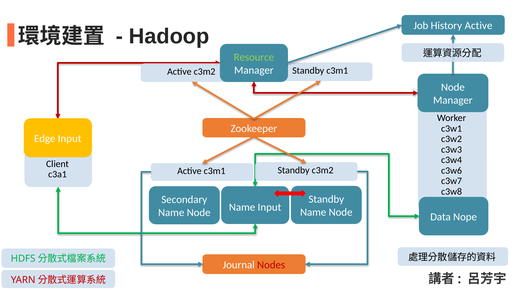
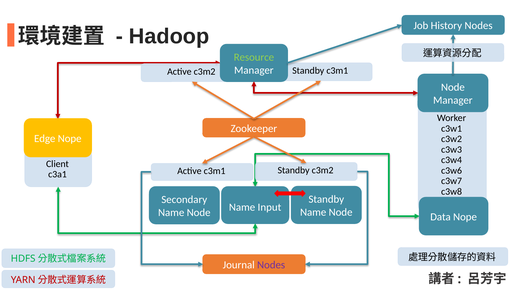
History Active: Active -> Nodes
Edge Input: Input -> Nope
Nodes at (271, 265) colour: red -> purple
